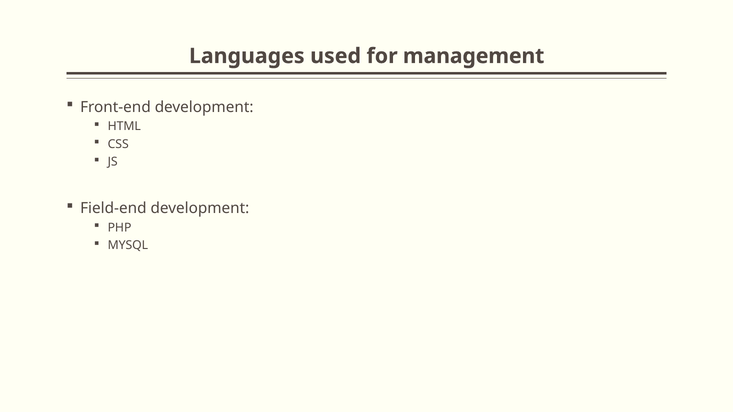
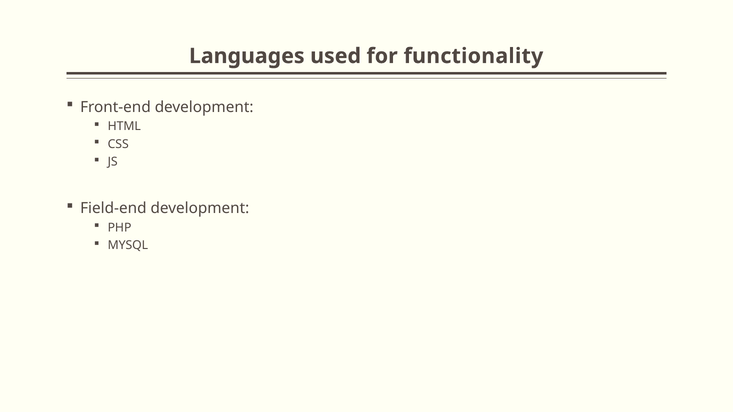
management: management -> functionality
